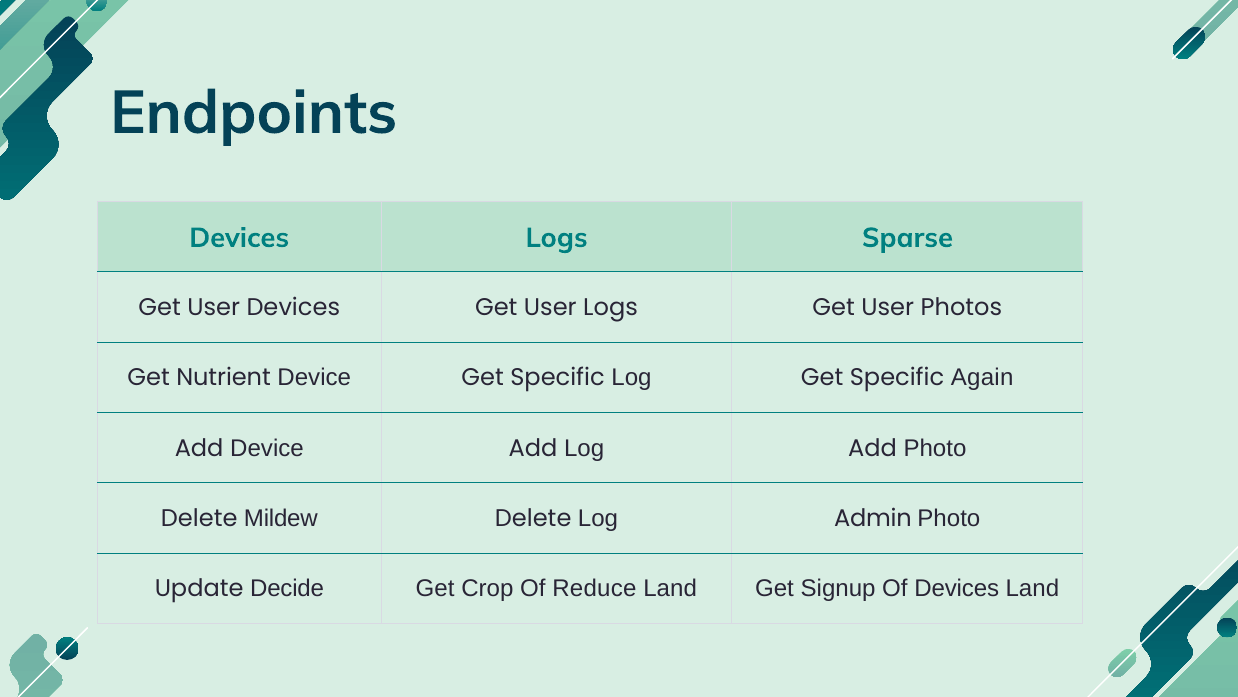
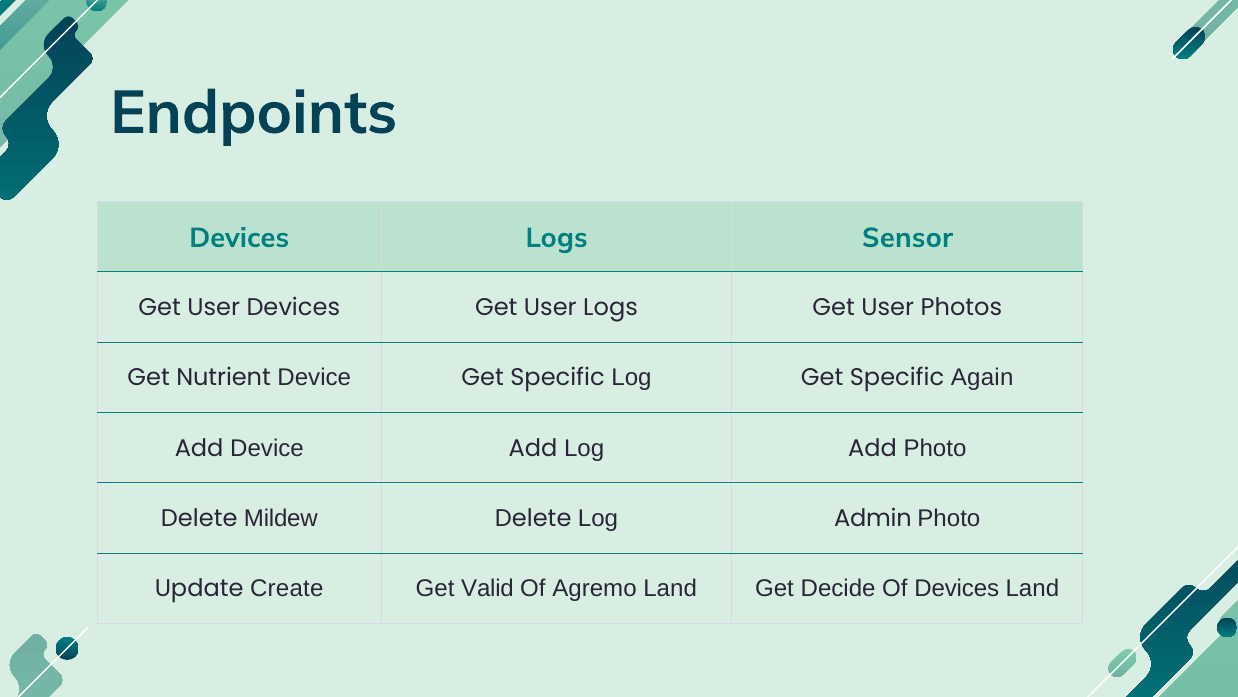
Sparse: Sparse -> Sensor
Decide: Decide -> Create
Crop: Crop -> Valid
Reduce: Reduce -> Agremo
Signup: Signup -> Decide
